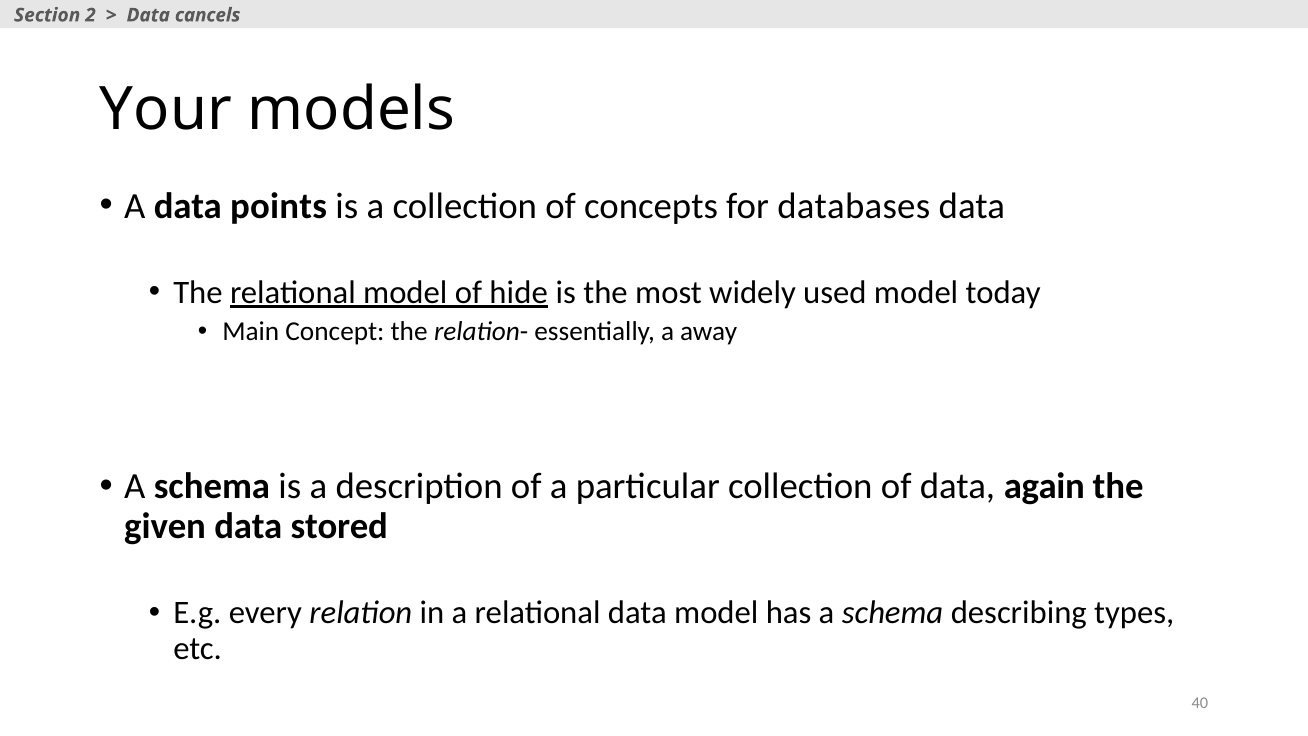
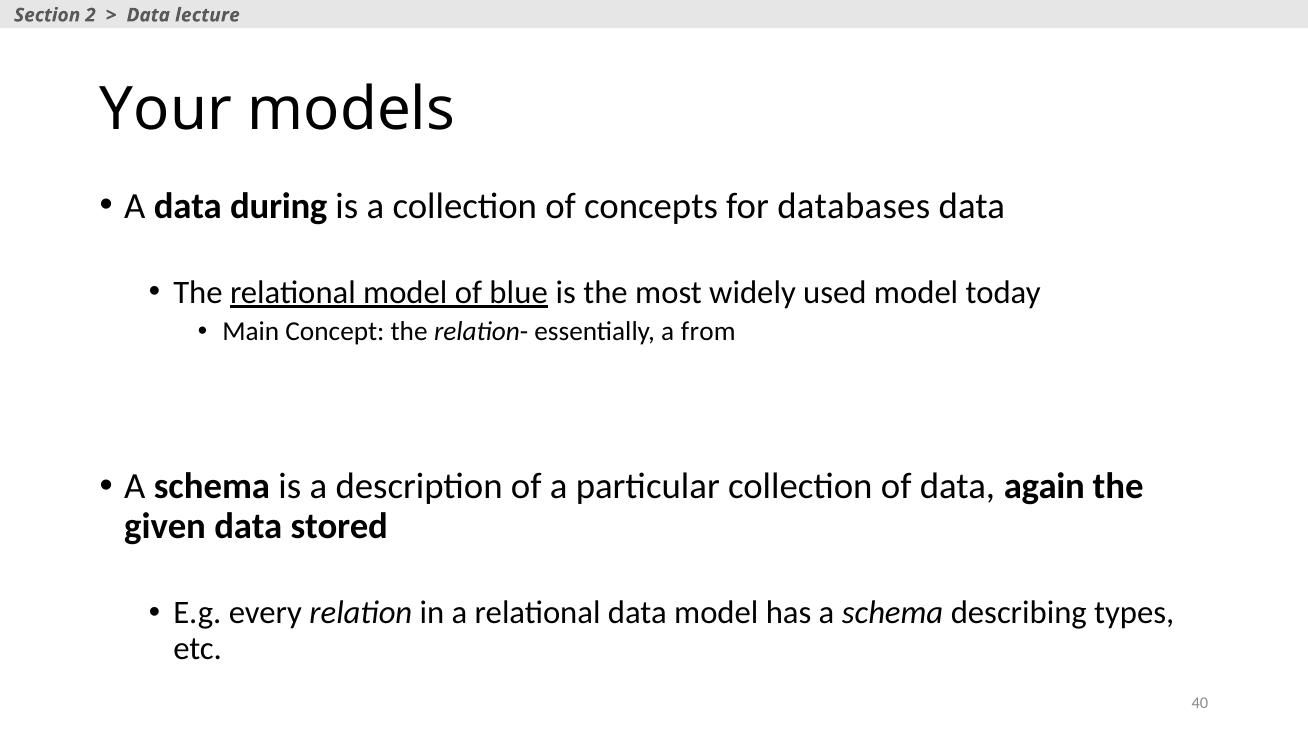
cancels: cancels -> lecture
points: points -> during
hide: hide -> blue
away: away -> from
